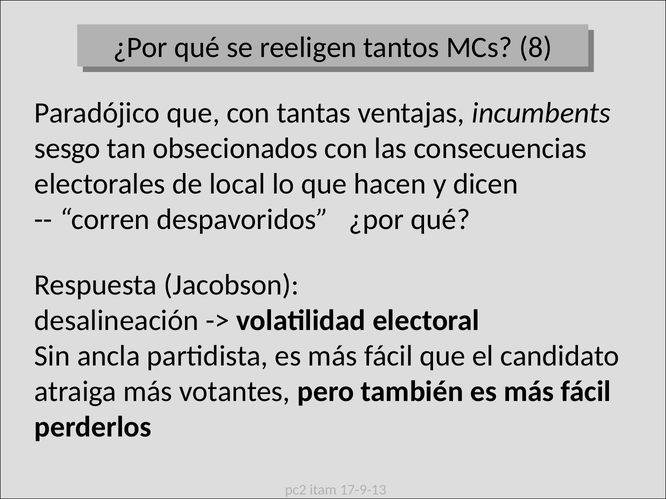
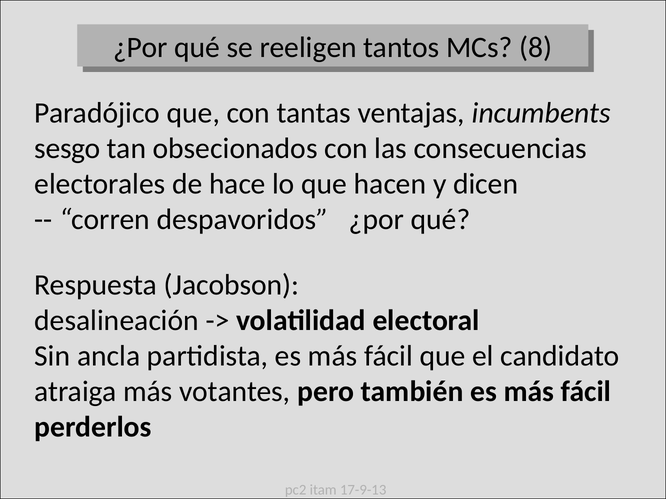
local: local -> hace
